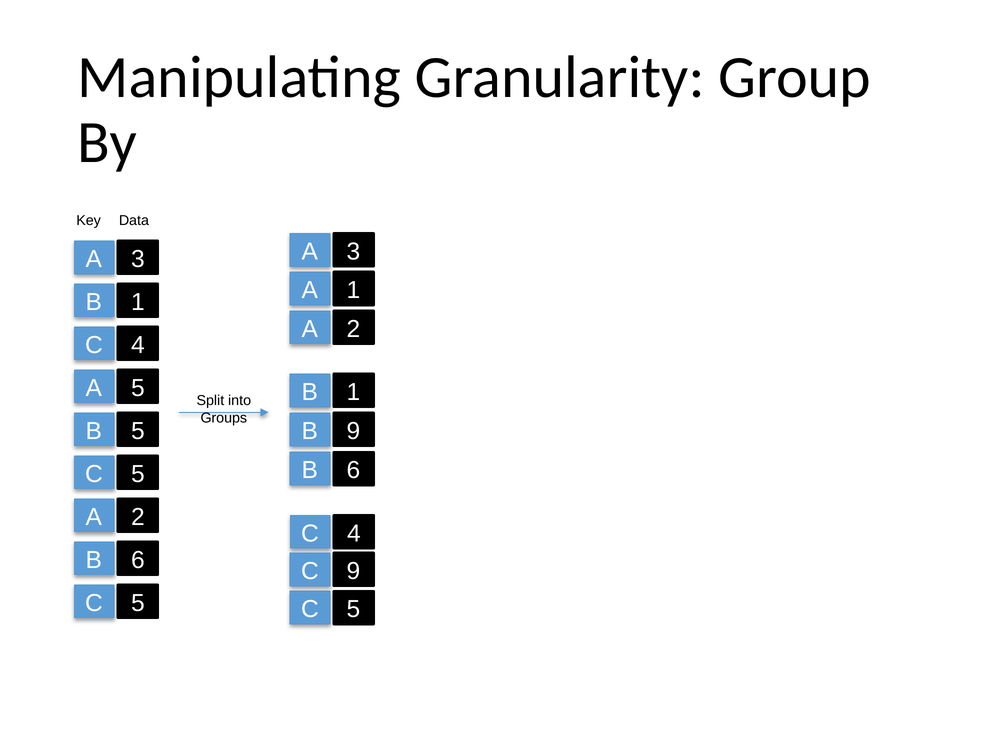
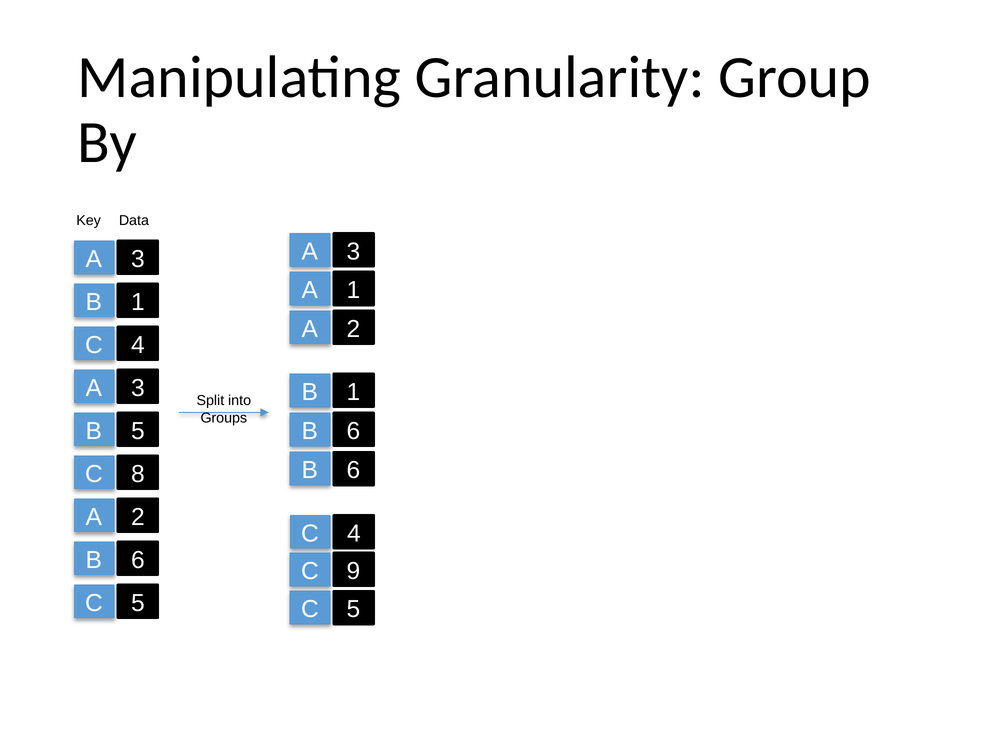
5 at (138, 388): 5 -> 3
9 at (354, 431): 9 -> 6
5 at (138, 474): 5 -> 8
